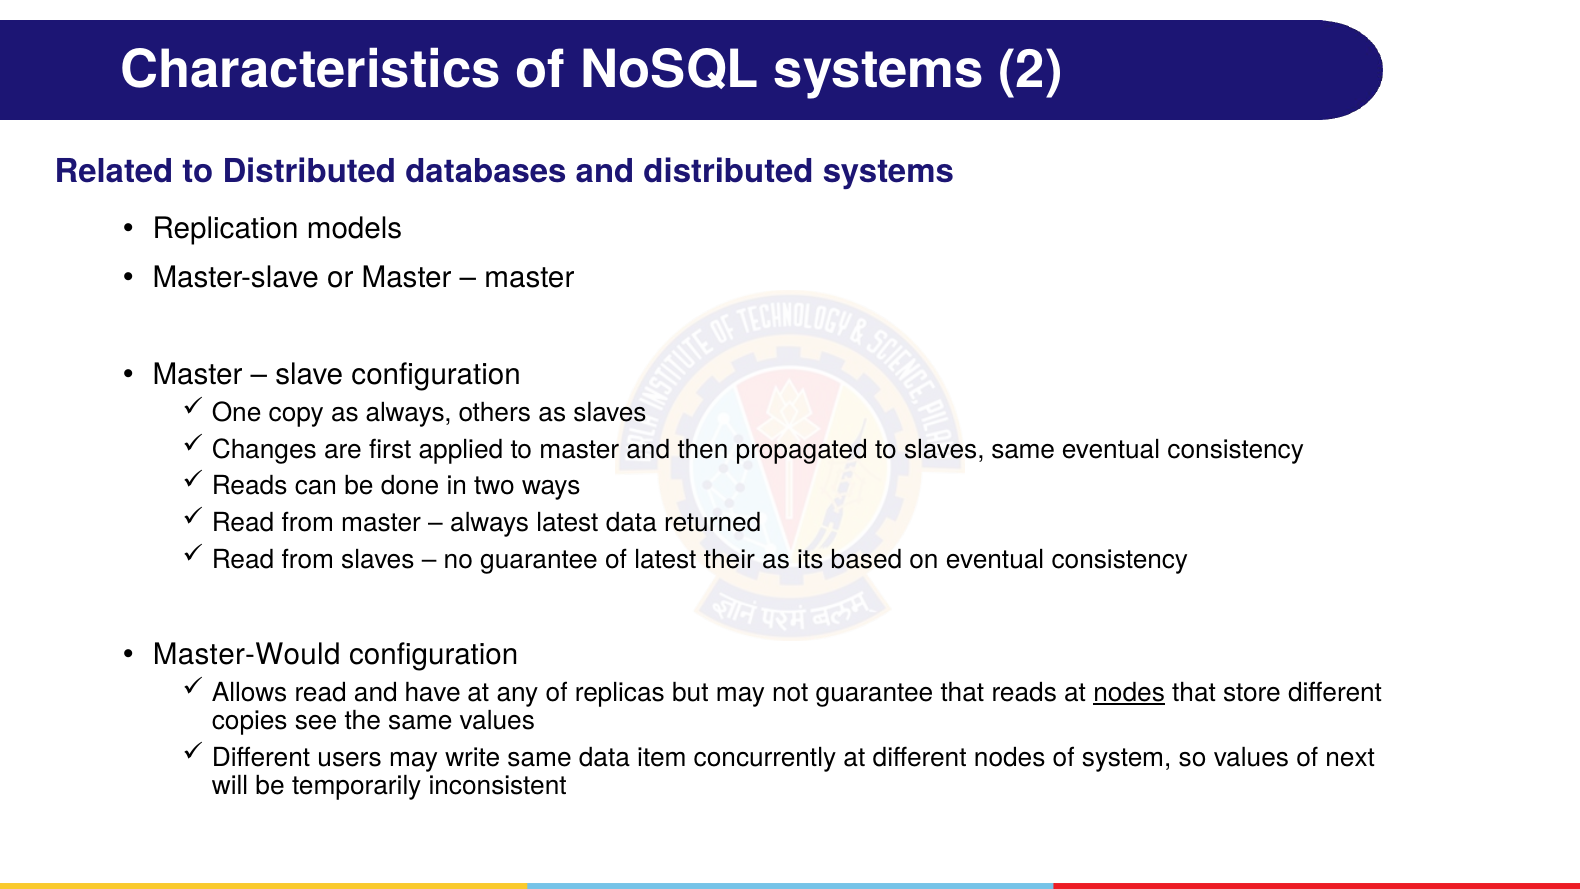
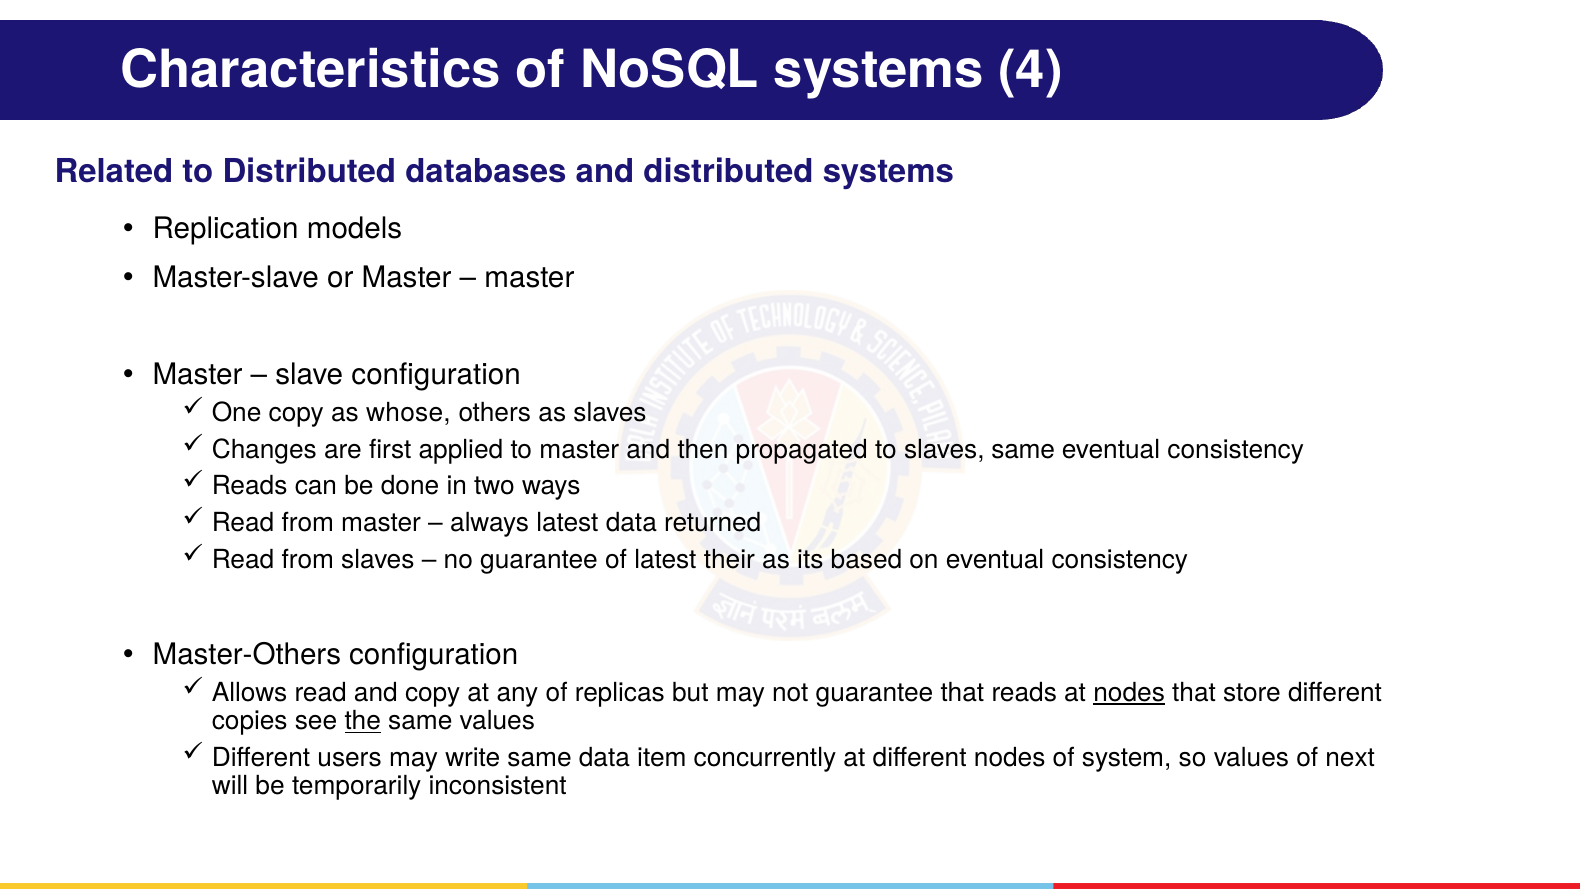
2: 2 -> 4
as always: always -> whose
Master-Would: Master-Would -> Master-Others
and have: have -> copy
the underline: none -> present
